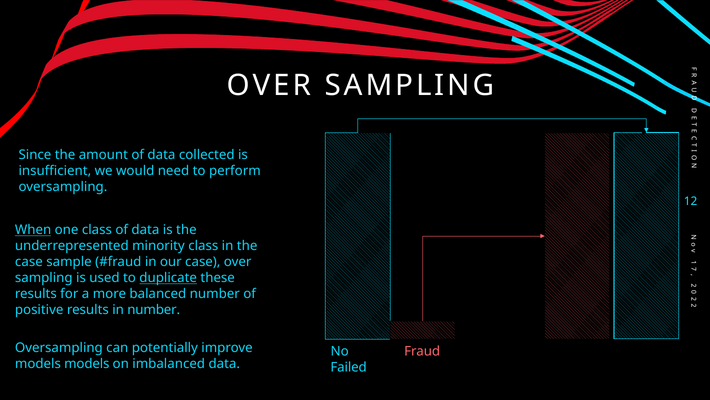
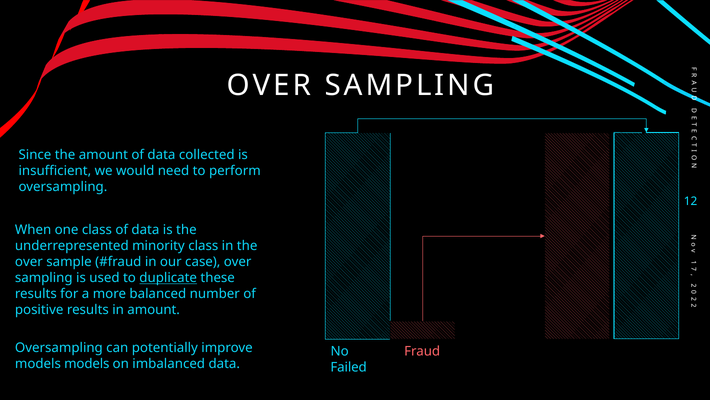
When underline: present -> none
case at (29, 262): case -> over
in number: number -> amount
